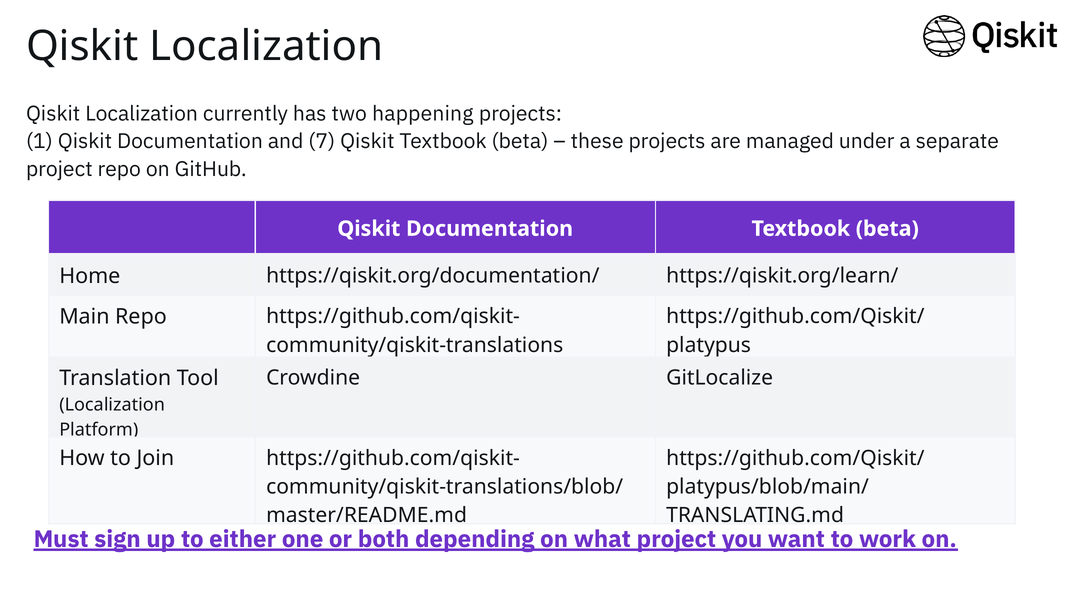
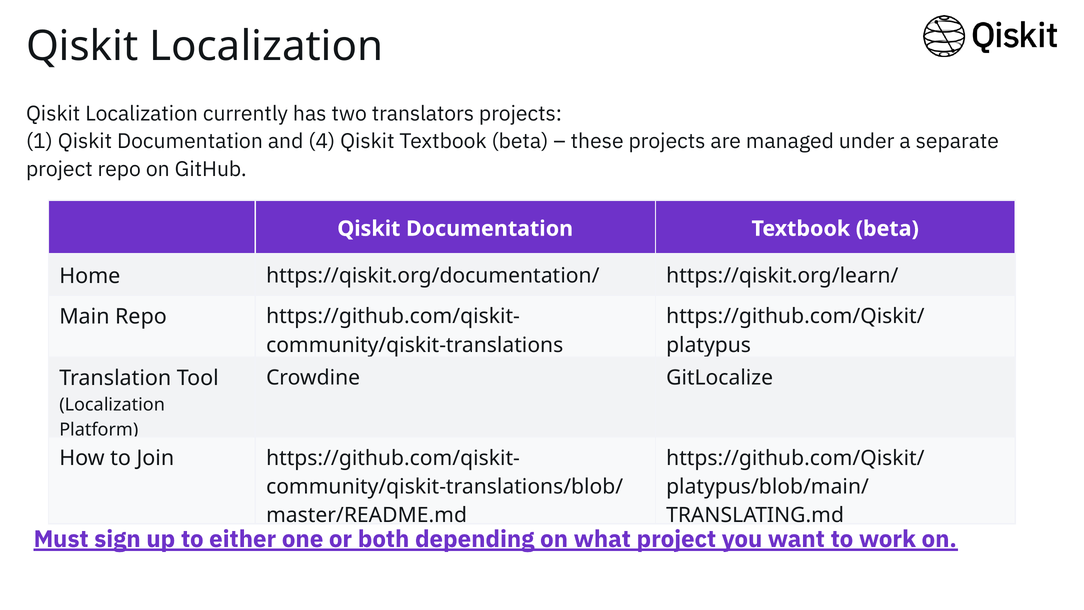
happening: happening -> translators
7: 7 -> 4
